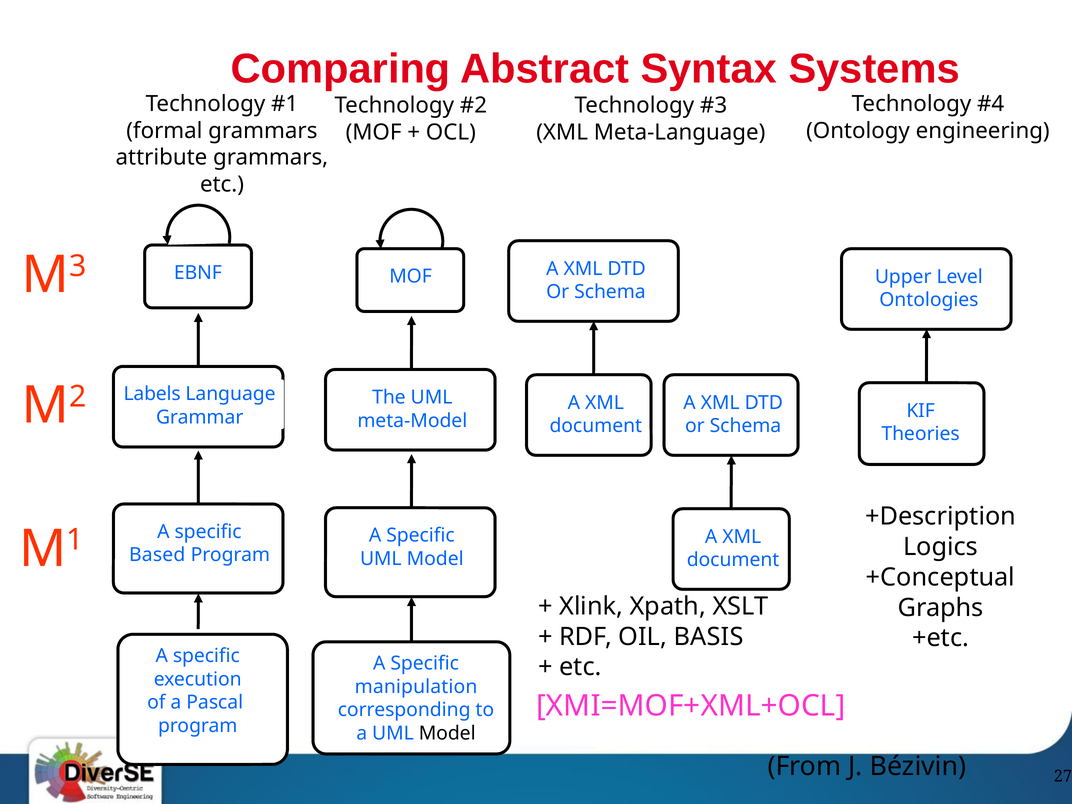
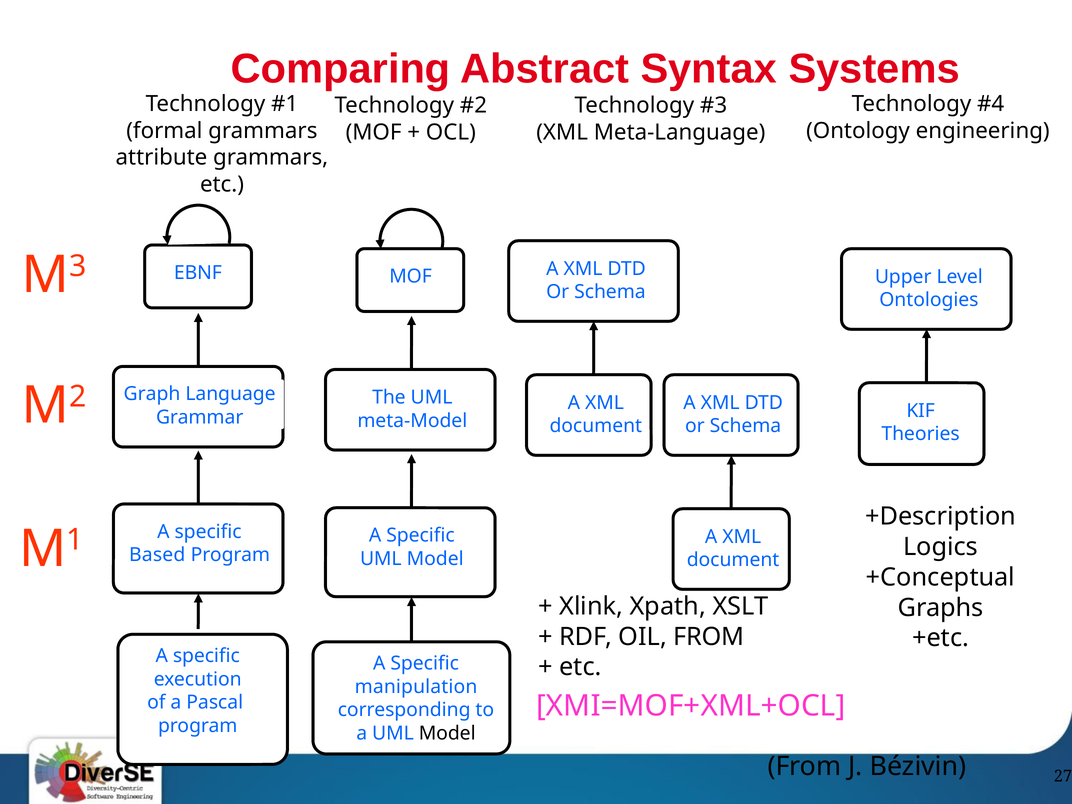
Labels: Labels -> Graph
OIL BASIS: BASIS -> FROM
